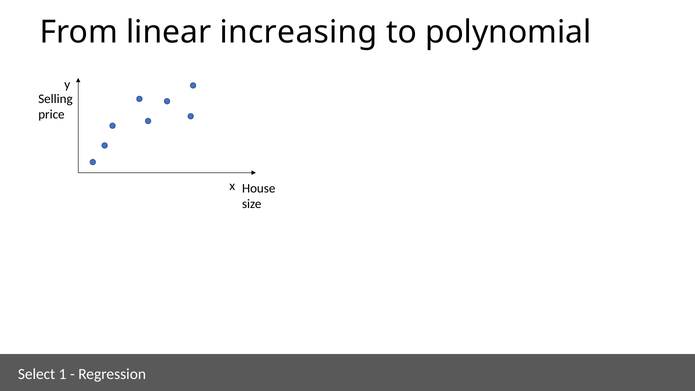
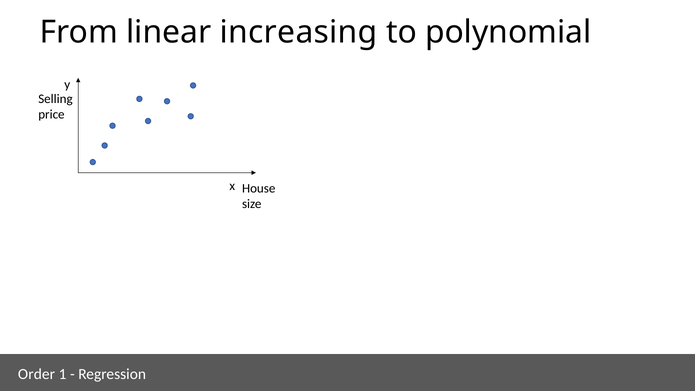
Select: Select -> Order
